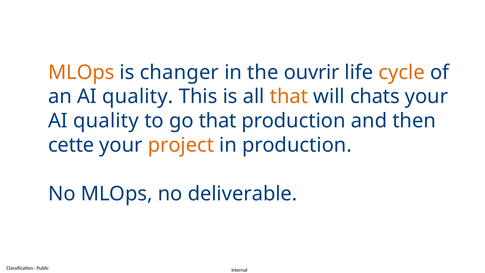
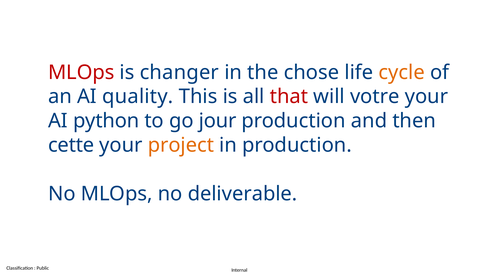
MLOps at (81, 72) colour: orange -> red
ouvrir: ouvrir -> chose
that at (289, 97) colour: orange -> red
chats: chats -> votre
quality at (106, 121): quality -> python
go that: that -> jour
